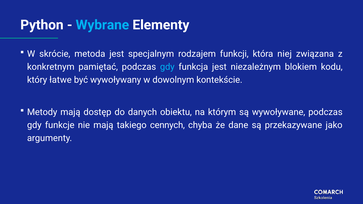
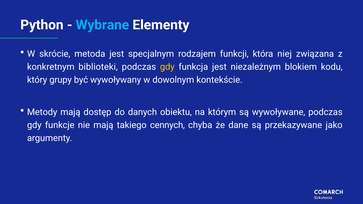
pamiętać: pamiętać -> biblioteki
gdy at (167, 67) colour: light blue -> yellow
łatwe: łatwe -> grupy
